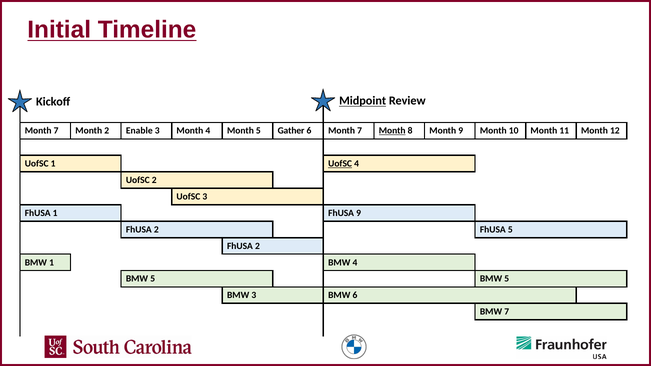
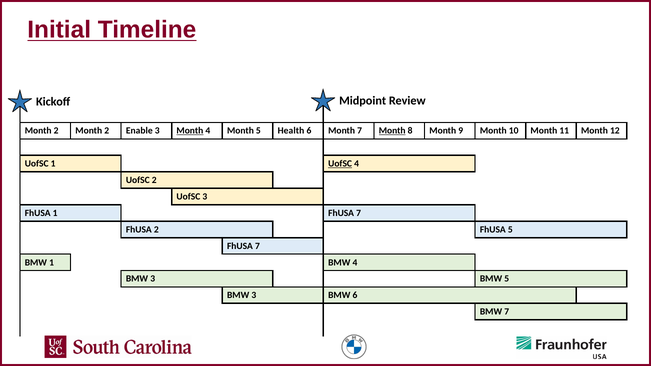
Midpoint underline: present -> none
7 at (56, 131): 7 -> 2
Month at (190, 131) underline: none -> present
Gather: Gather -> Health
1 FhUSA 9: 9 -> 7
2 at (257, 246): 2 -> 7
5 at (153, 279): 5 -> 3
